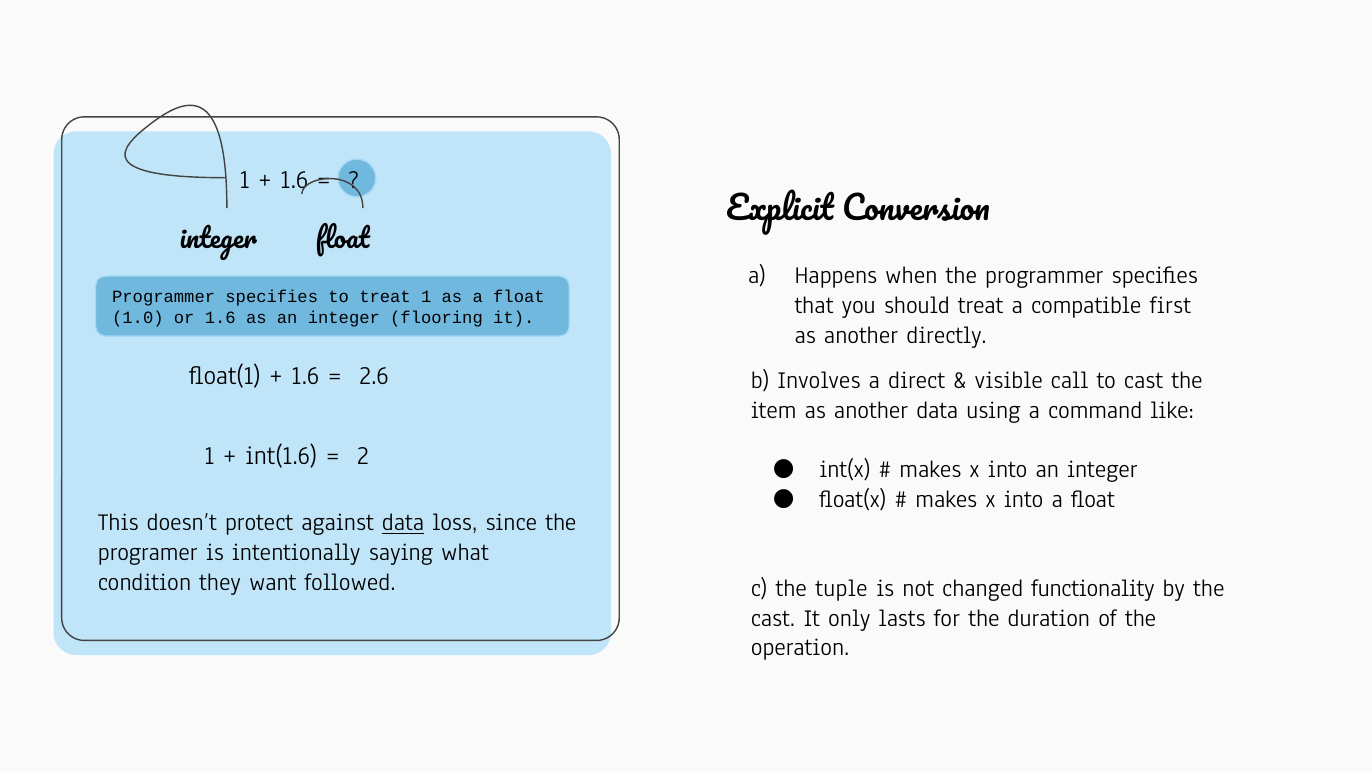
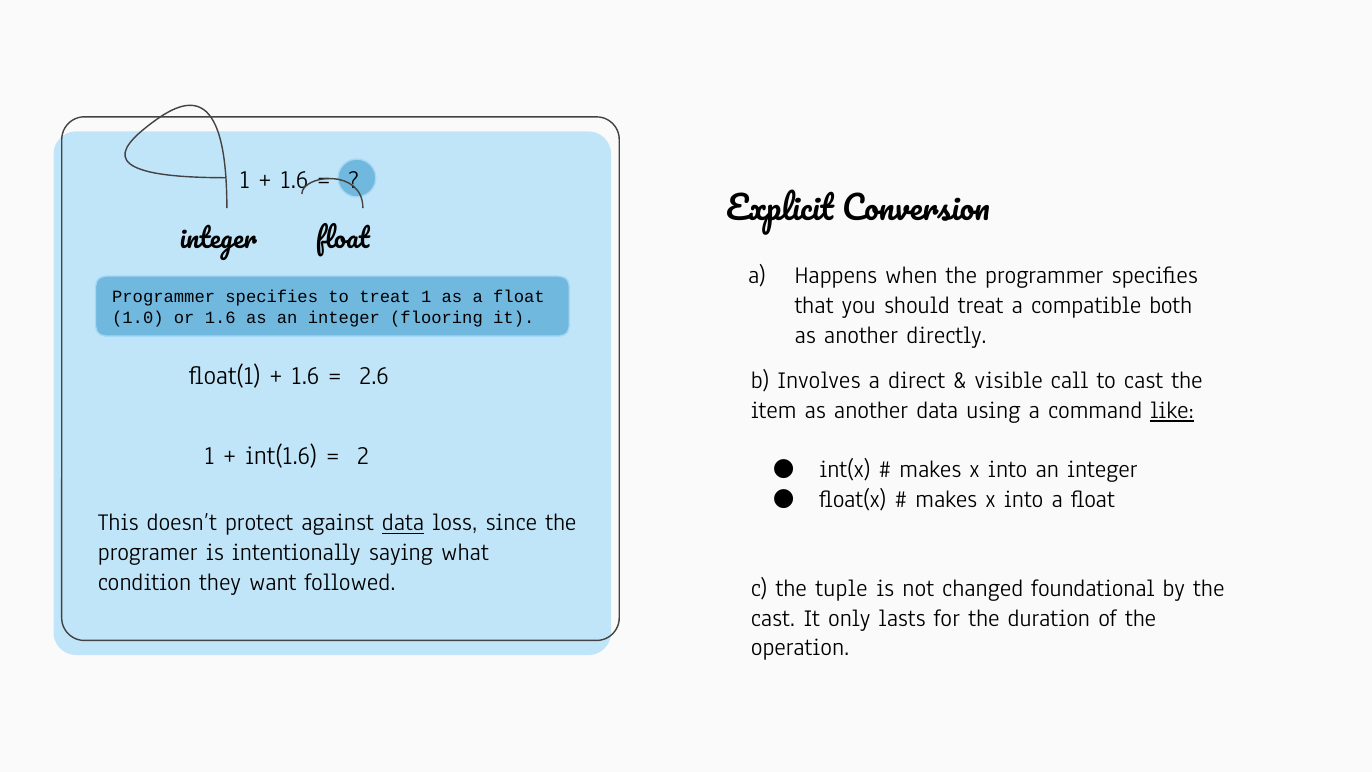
first: first -> both
like underline: none -> present
functionality: functionality -> foundational
